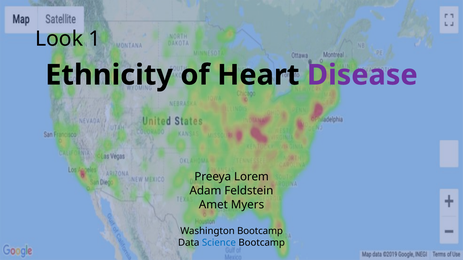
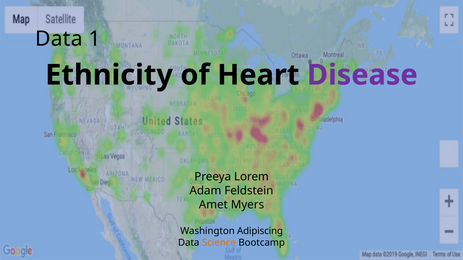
Look at (59, 39): Look -> Data
Washington Bootcamp: Bootcamp -> Adipiscing
Science colour: blue -> orange
